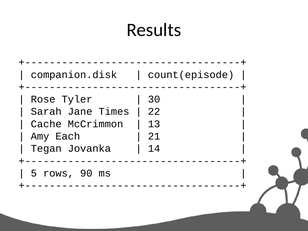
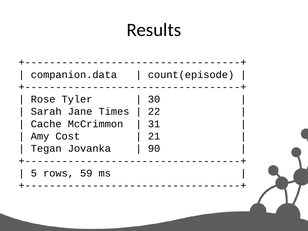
companion.disk: companion.disk -> companion.data
13: 13 -> 31
Each: Each -> Cost
14: 14 -> 90
90: 90 -> 59
